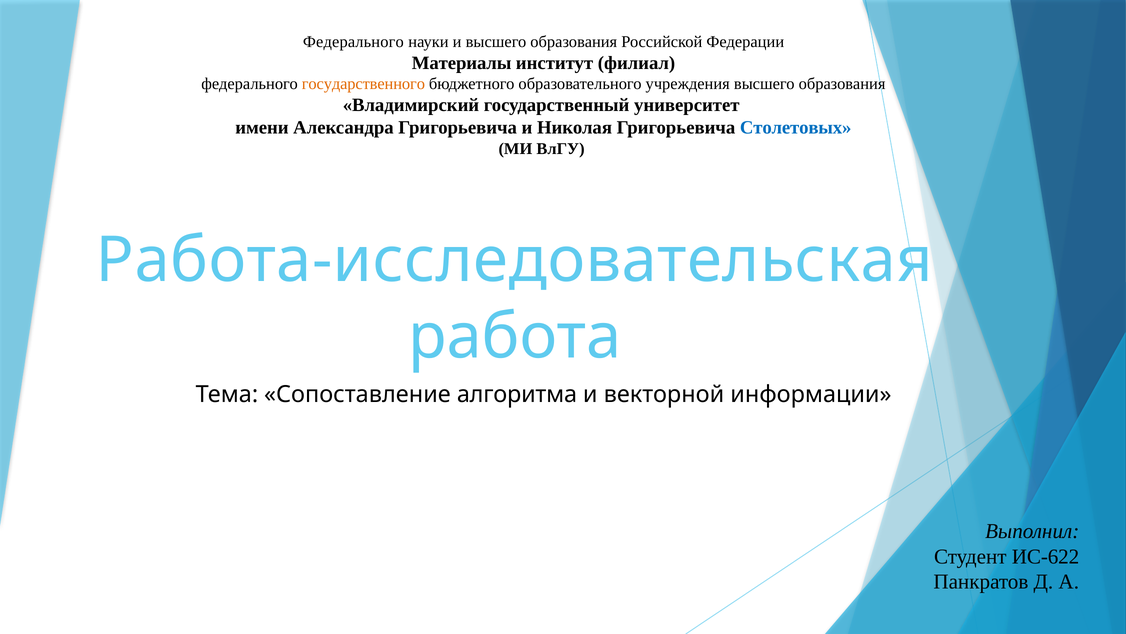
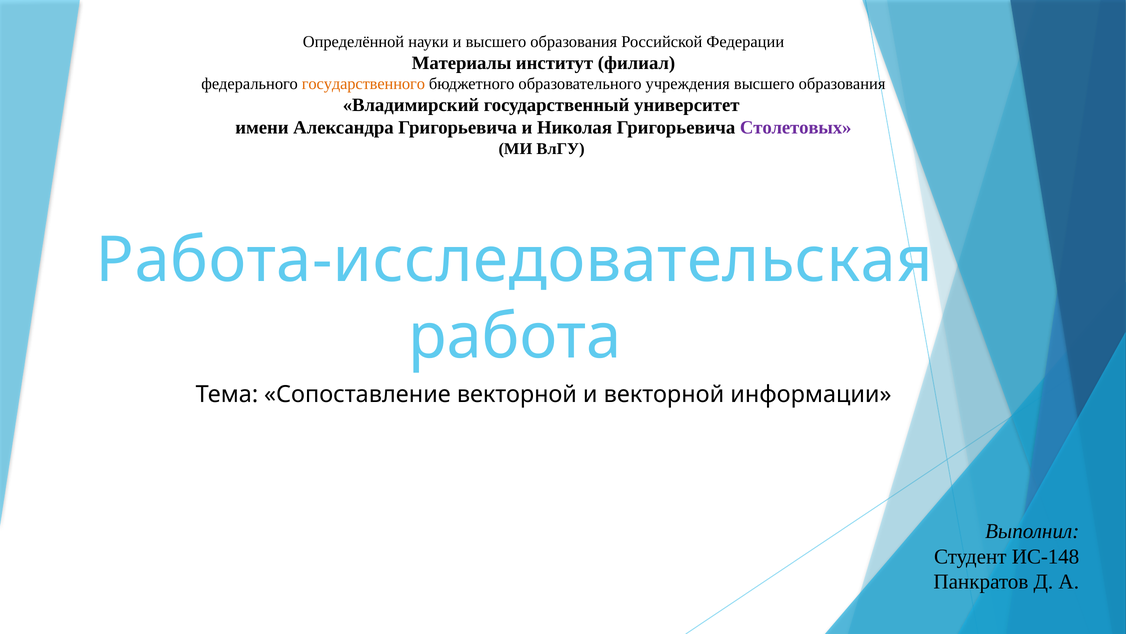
Федерального at (353, 42): Федерального -> Определённой
Столетовых colour: blue -> purple
Сопоставление алгоритма: алгоритма -> векторной
ИС-622: ИС-622 -> ИС-148
